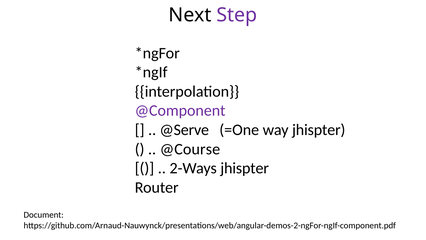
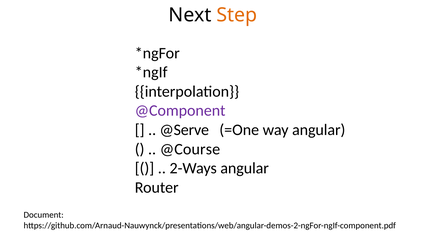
Step colour: purple -> orange
way jhispter: jhispter -> angular
2-Ways jhispter: jhispter -> angular
